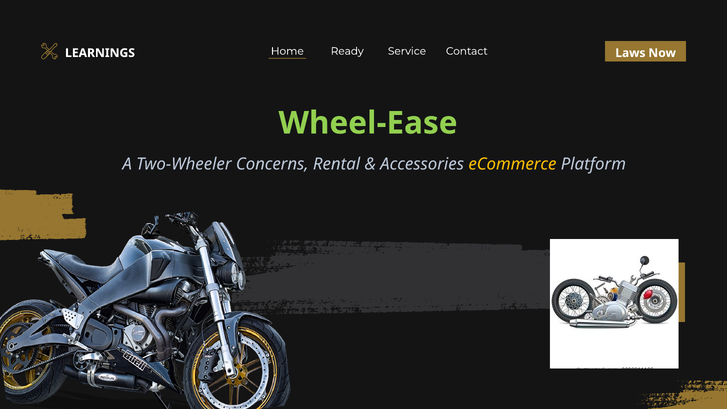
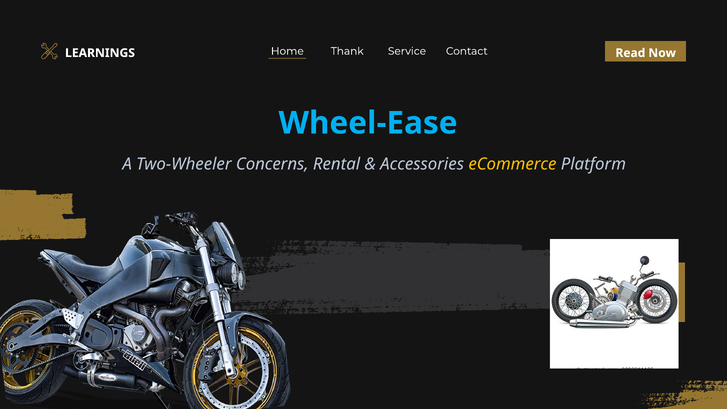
Ready: Ready -> Thank
Laws: Laws -> Read
Wheel-Ease colour: light green -> light blue
